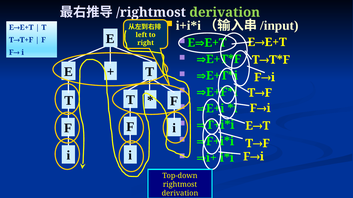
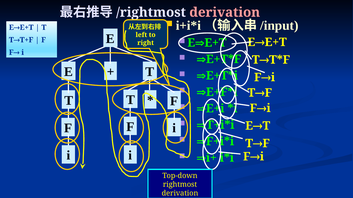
derivation at (225, 12) colour: light green -> pink
